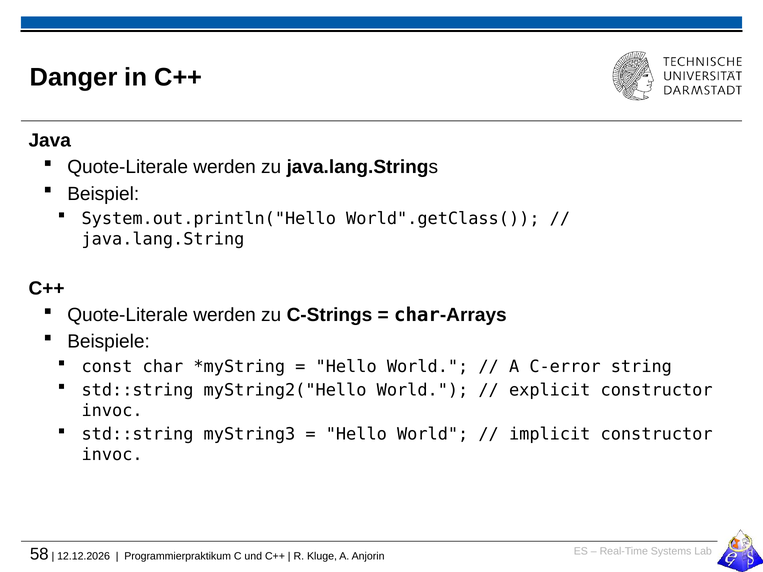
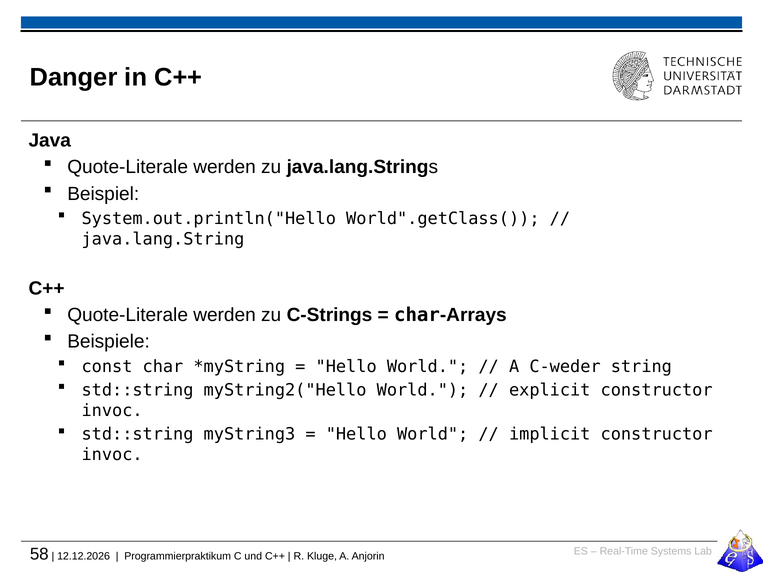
C-error: C-error -> C-weder
